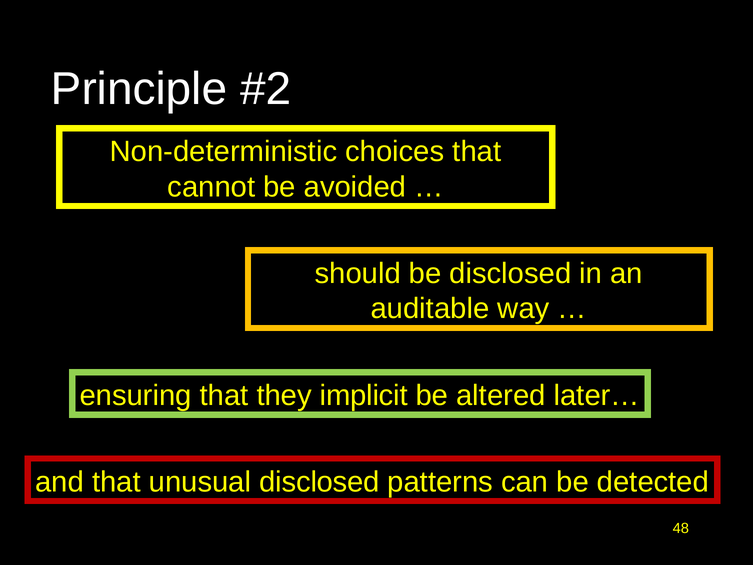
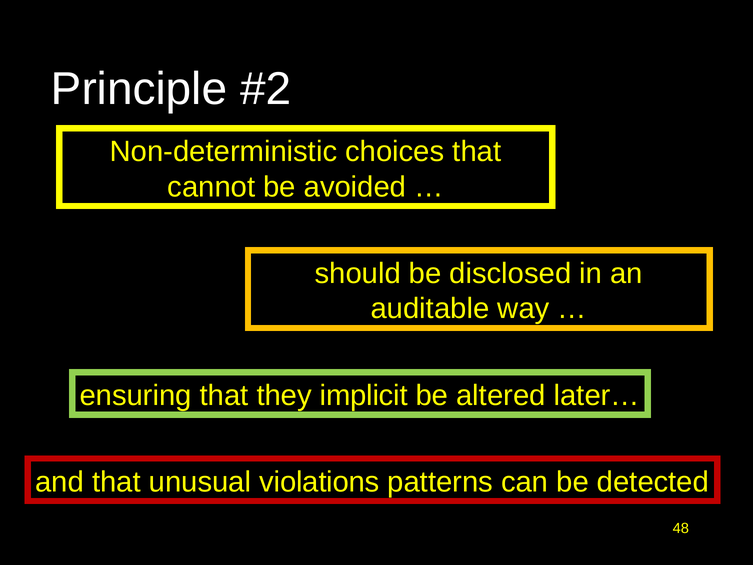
unusual disclosed: disclosed -> violations
